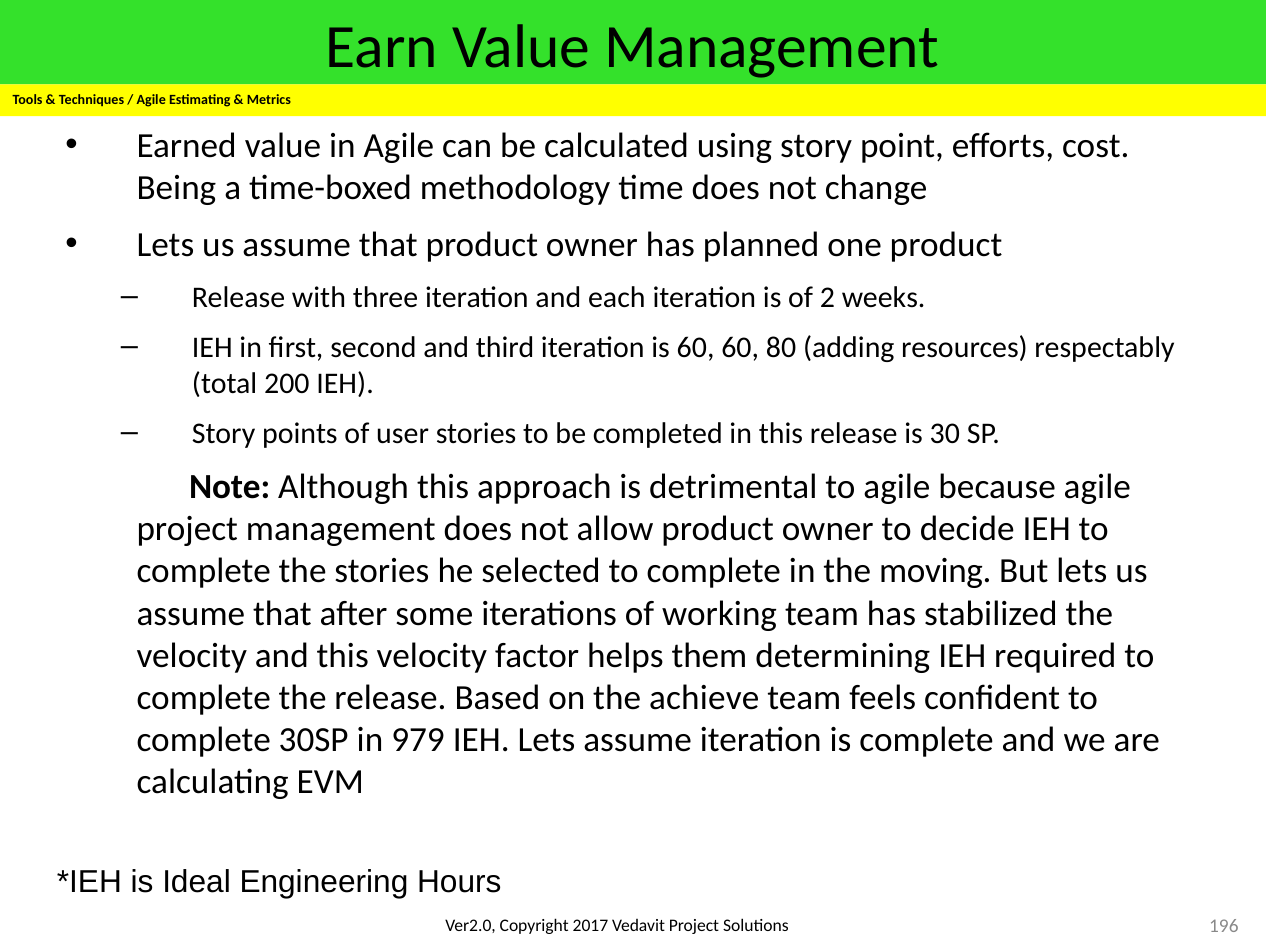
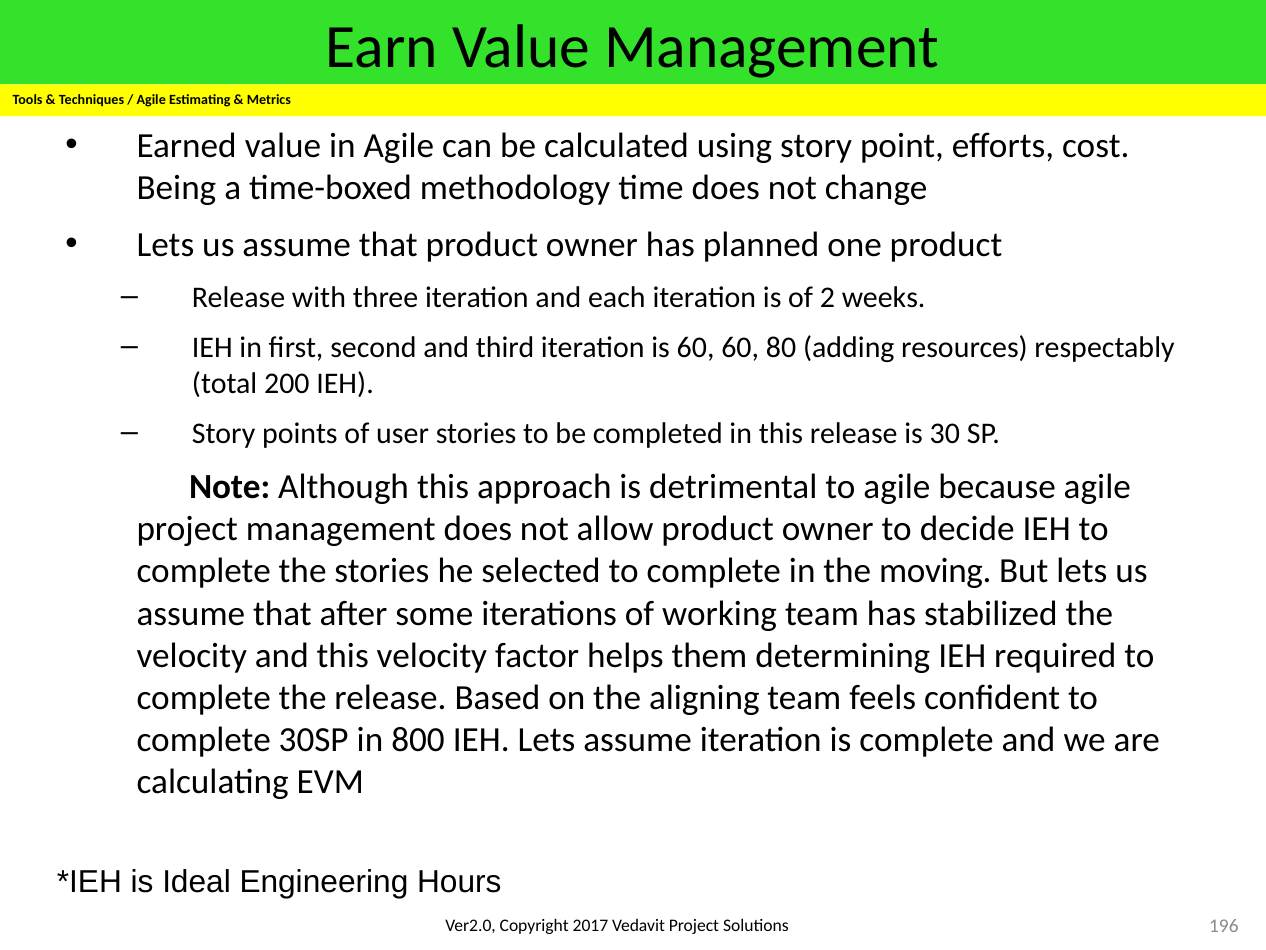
achieve: achieve -> aligning
979: 979 -> 800
